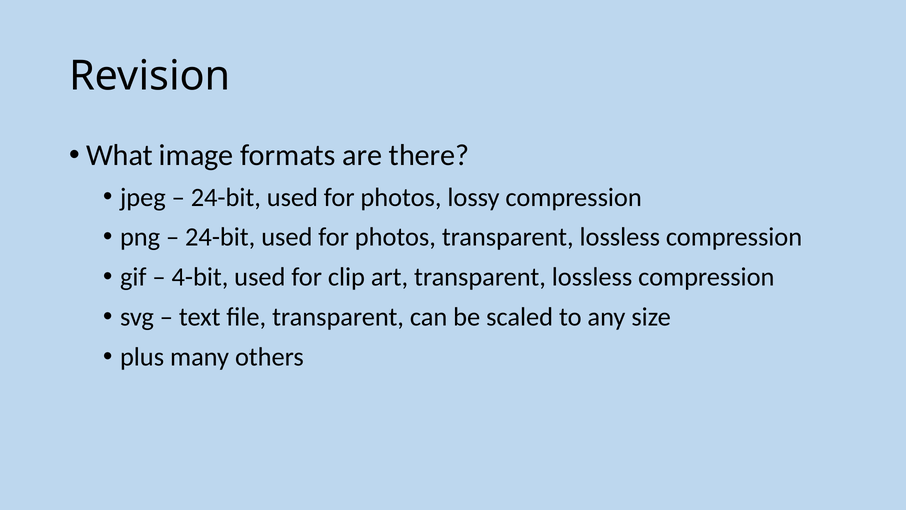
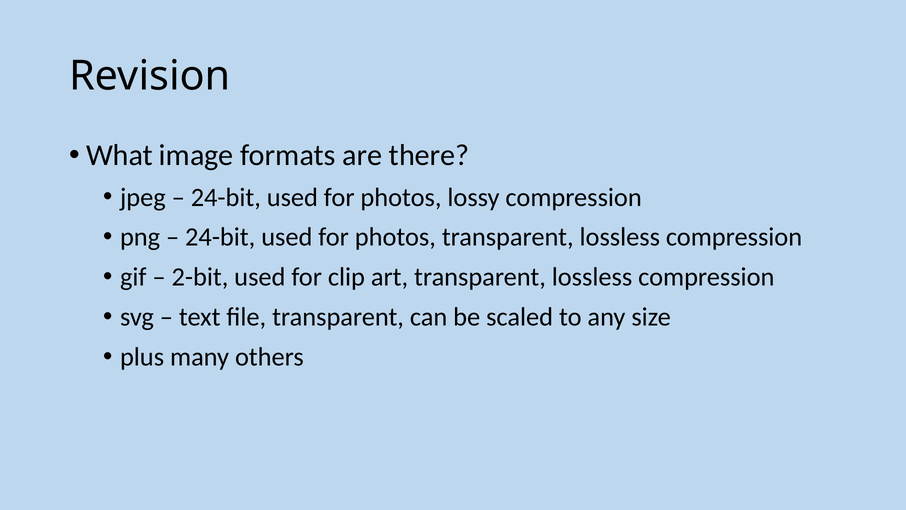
4-bit: 4-bit -> 2-bit
